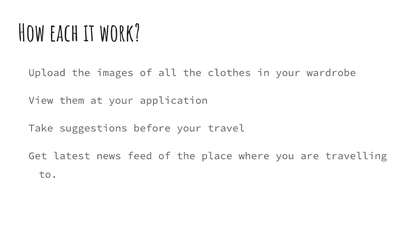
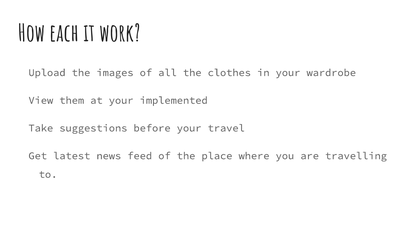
application: application -> implemented
